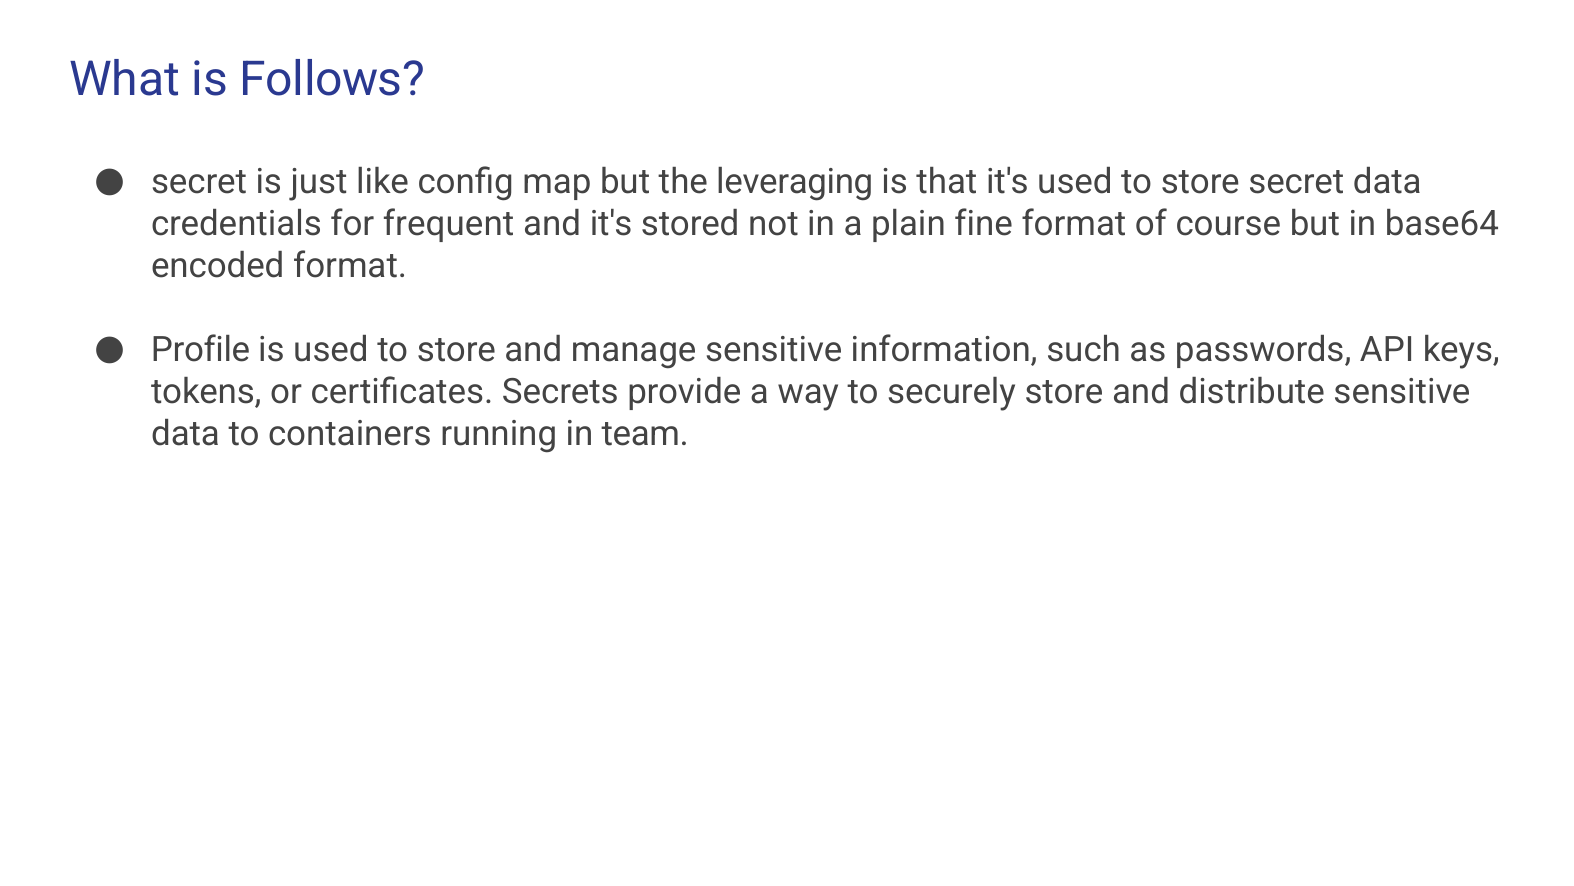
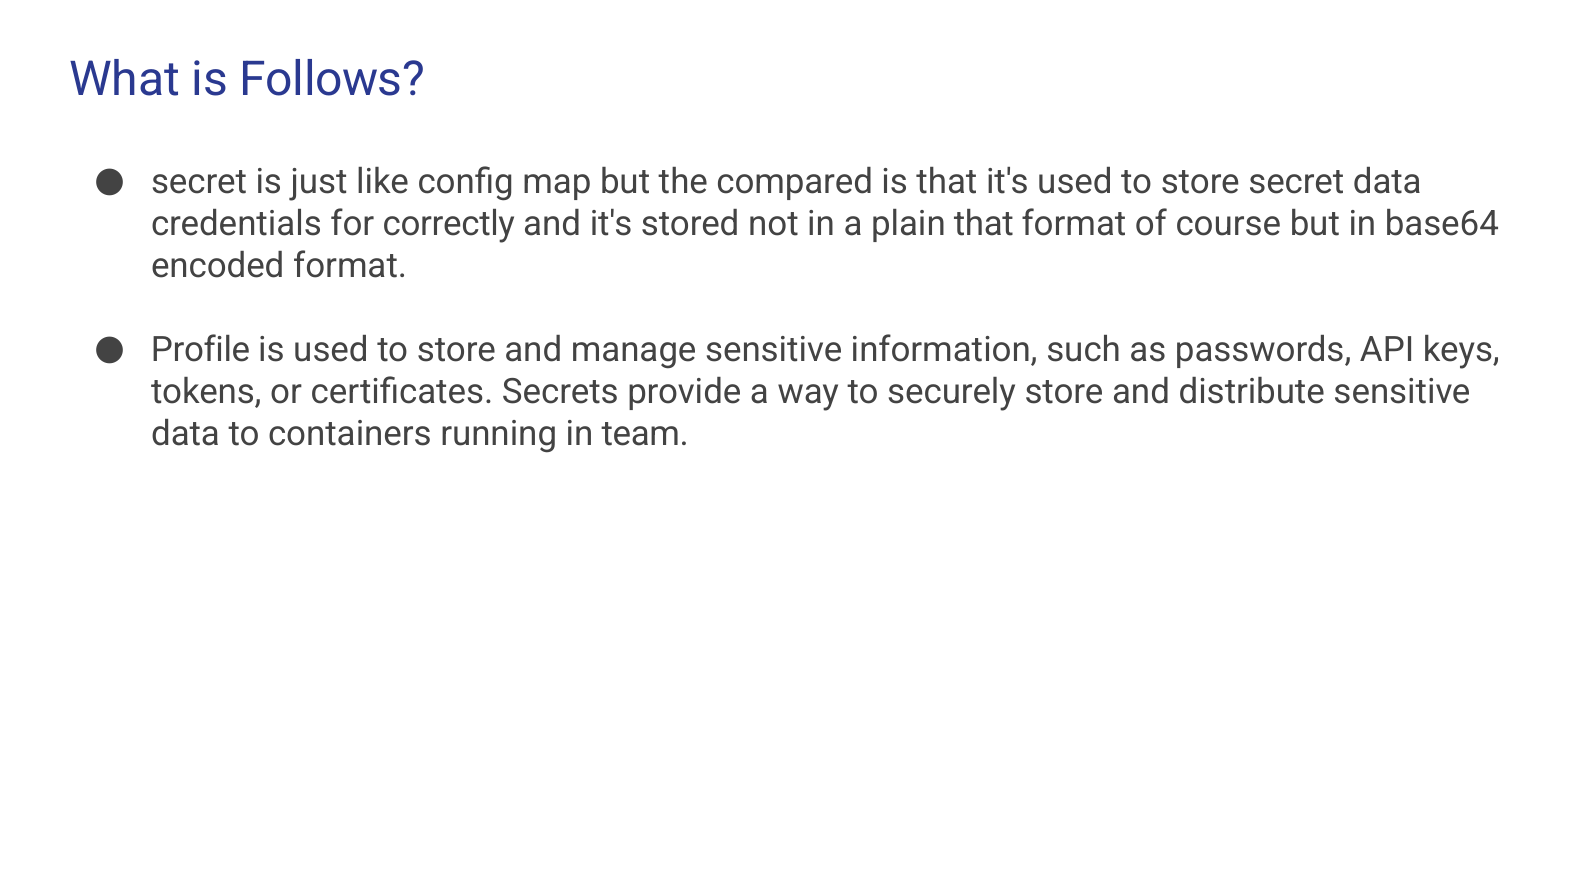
leveraging: leveraging -> compared
frequent: frequent -> correctly
plain fine: fine -> that
